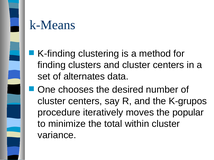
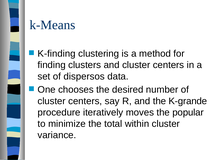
alternates: alternates -> dispersos
K-grupos: K-grupos -> K-grande
